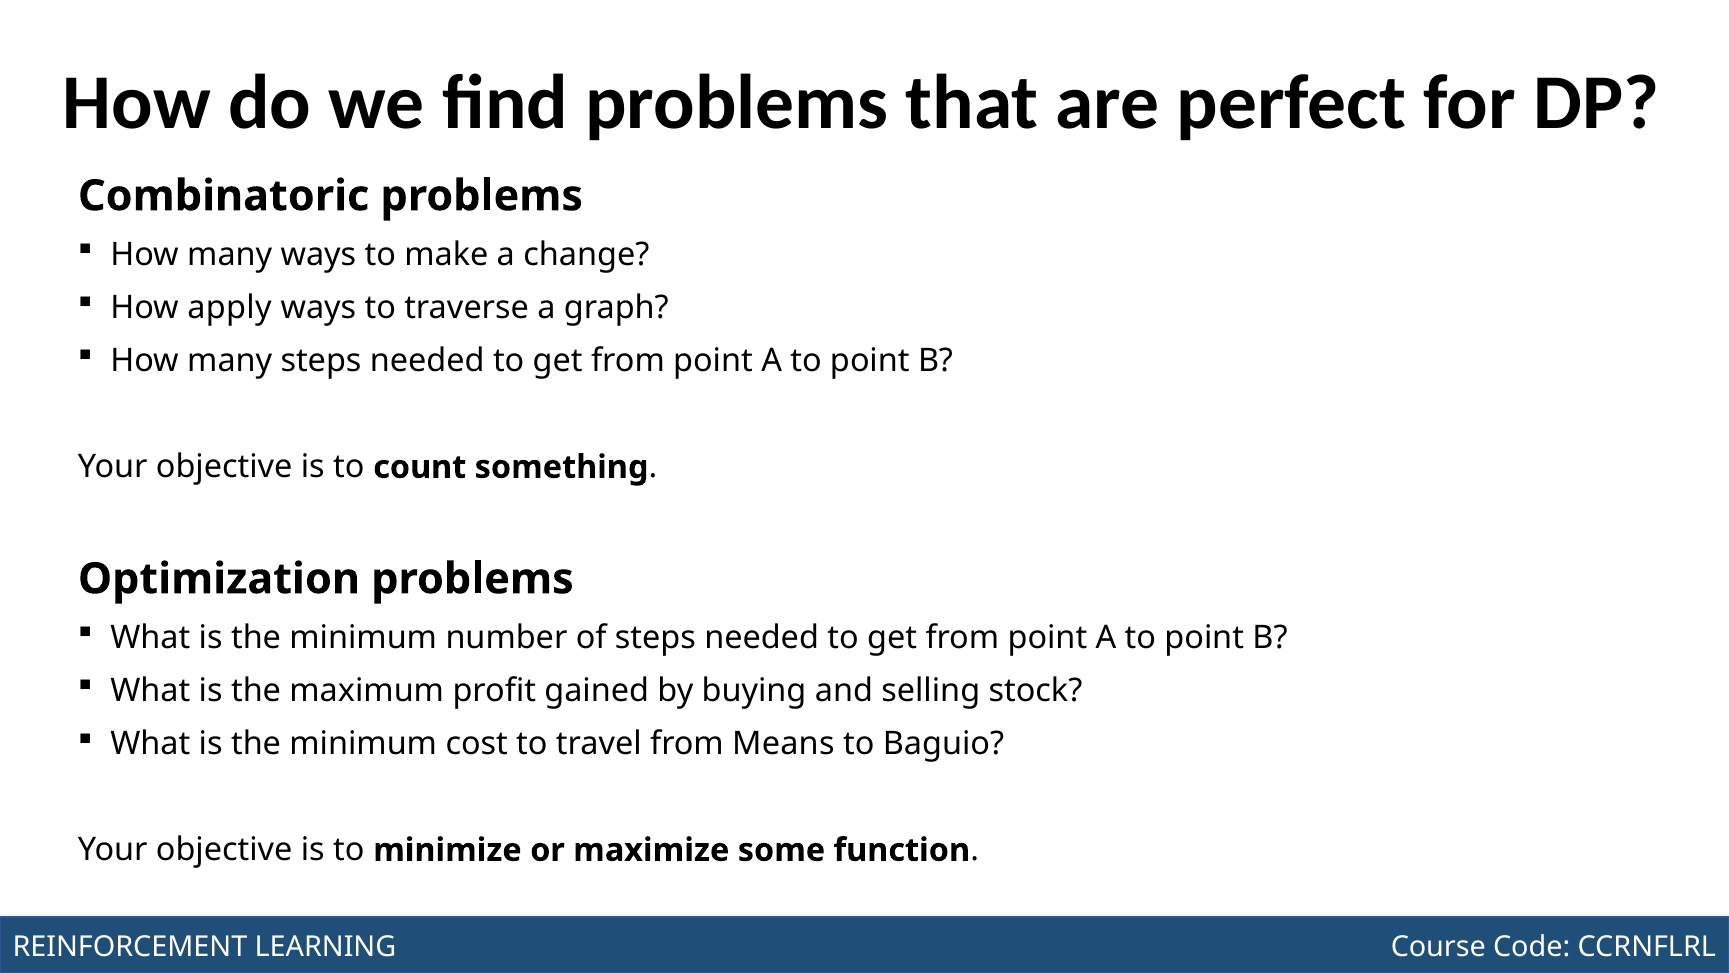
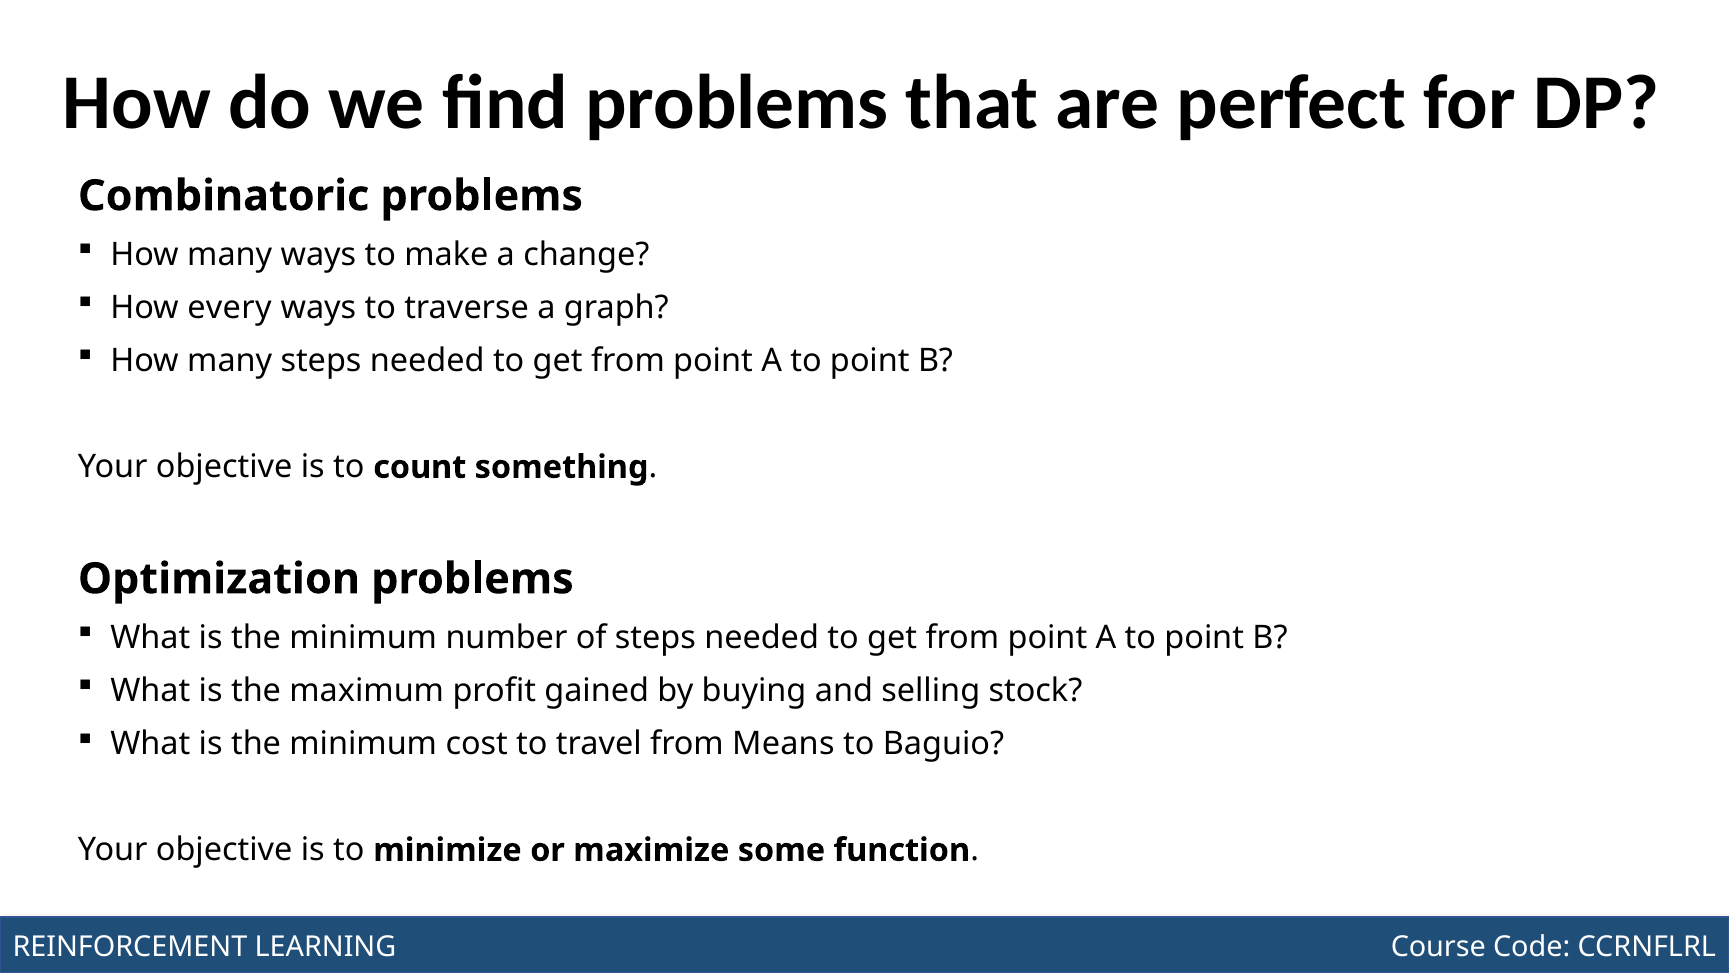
apply: apply -> every
